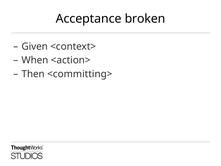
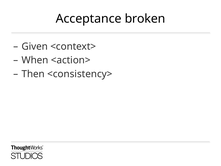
<committing>: <committing> -> <consistency>
